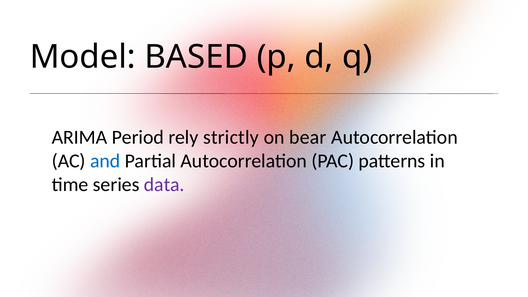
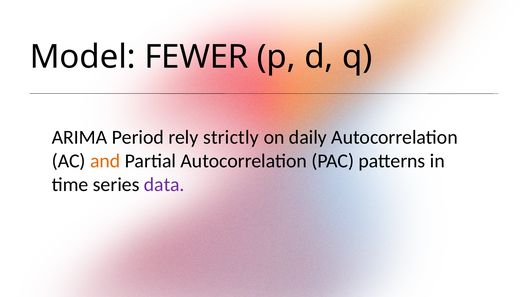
BASED: BASED -> FEWER
bear: bear -> daily
and colour: blue -> orange
